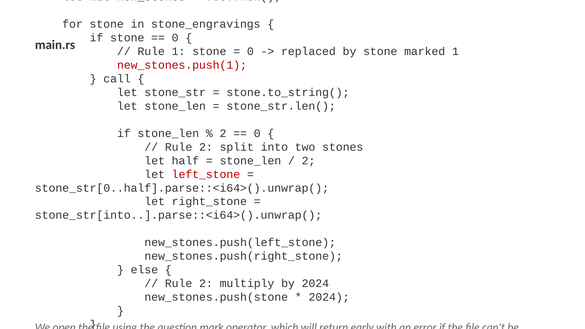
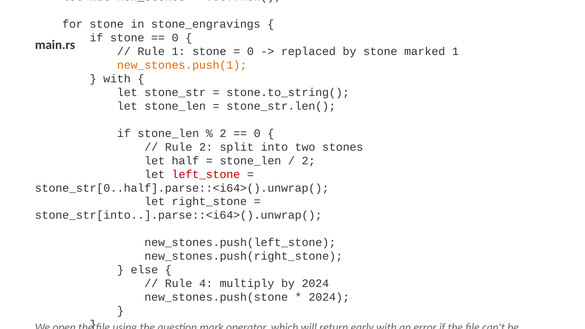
new_stones.push(1 colour: red -> orange
call at (117, 79): call -> with
2 at (206, 284): 2 -> 4
